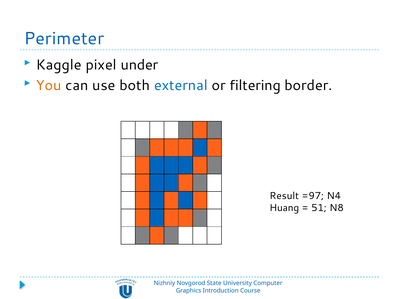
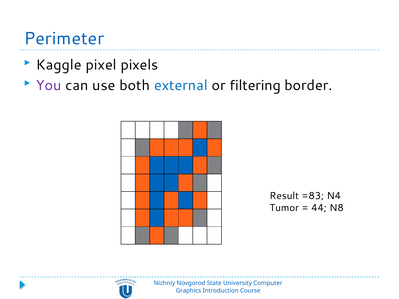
under: under -> pixels
You colour: orange -> purple
=97: =97 -> =83
Huang: Huang -> Tumor
51: 51 -> 44
